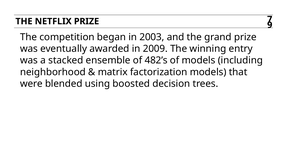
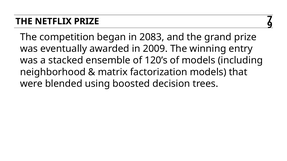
2003: 2003 -> 2083
482’s: 482’s -> 120’s
